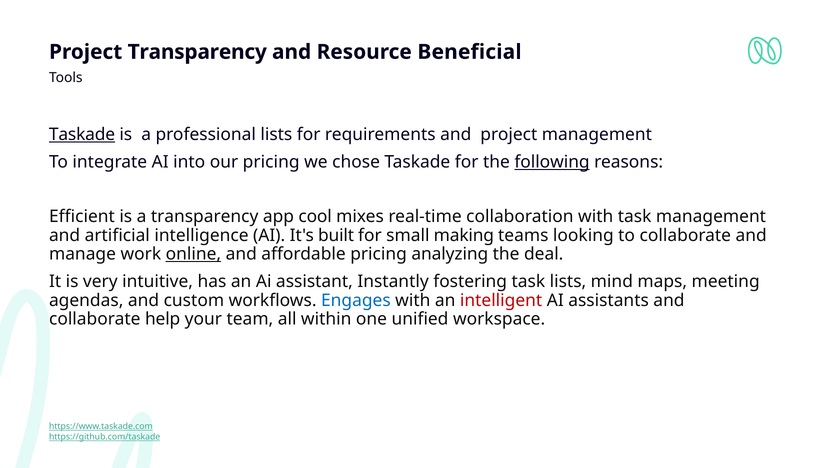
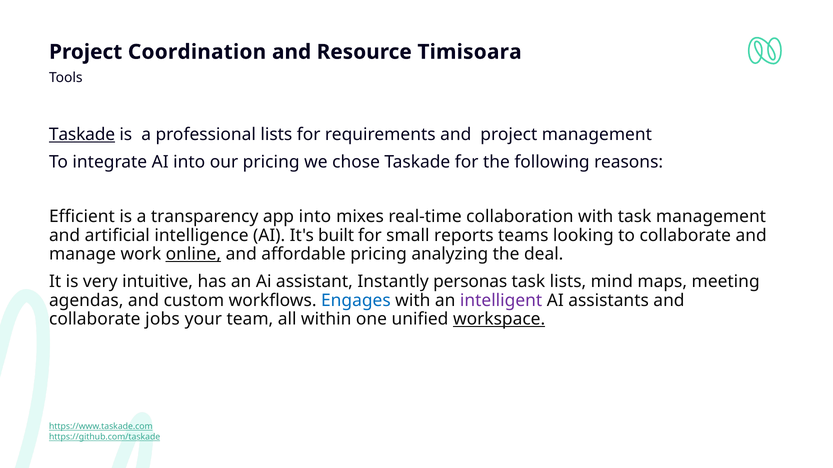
Project Transparency: Transparency -> Coordination
Beneficial: Beneficial -> Timisoara
following underline: present -> none
app cool: cool -> into
making: making -> reports
fostering: fostering -> personas
intelligent colour: red -> purple
help: help -> jobs
workspace underline: none -> present
